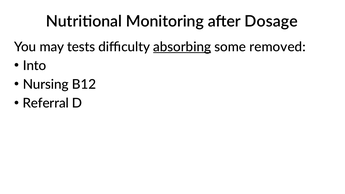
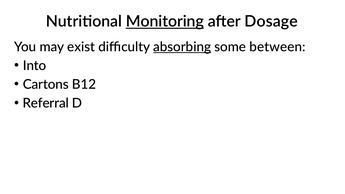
Monitoring underline: none -> present
tests: tests -> exist
removed: removed -> between
Nursing: Nursing -> Cartons
